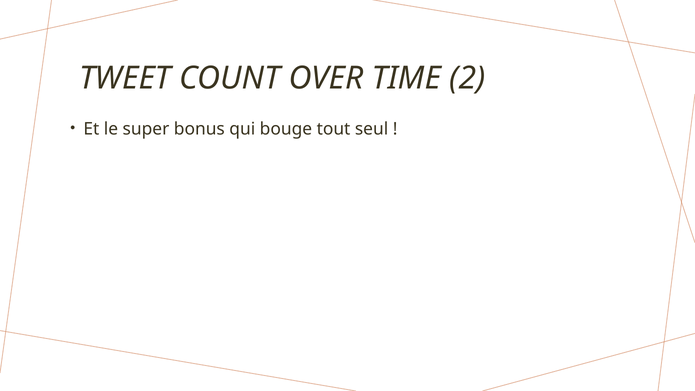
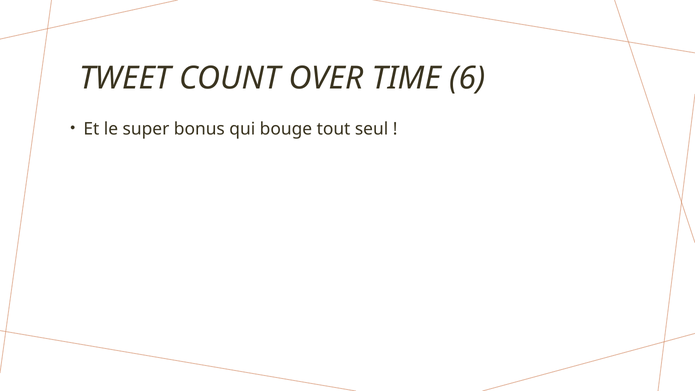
2: 2 -> 6
